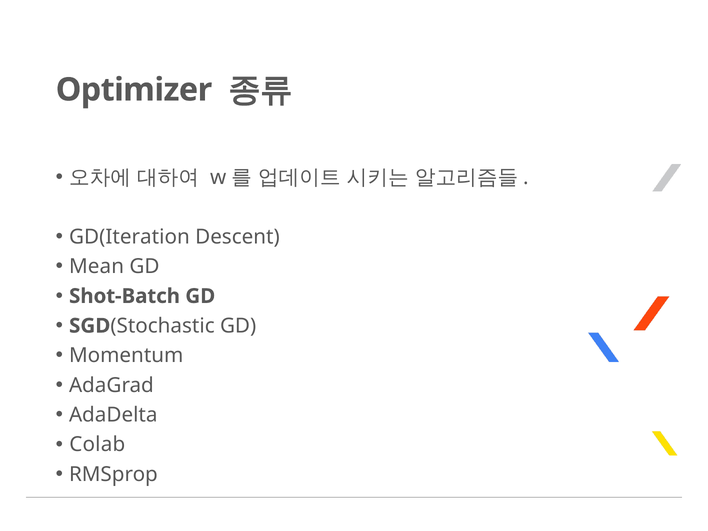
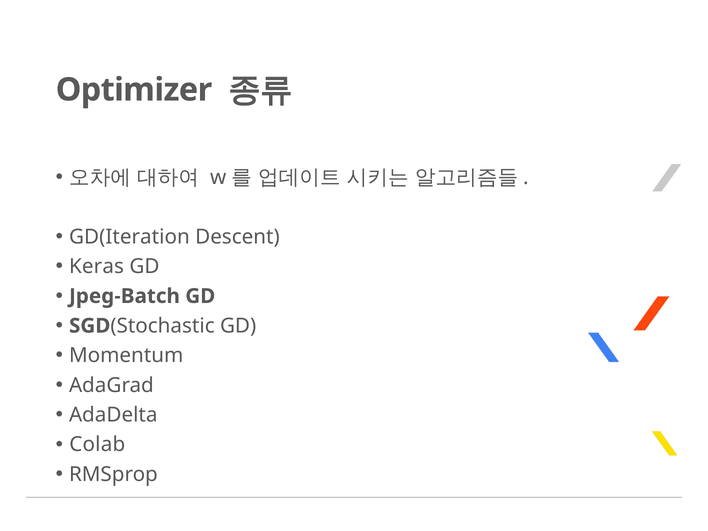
Mean: Mean -> Keras
Shot-Batch: Shot-Batch -> Jpeg-Batch
